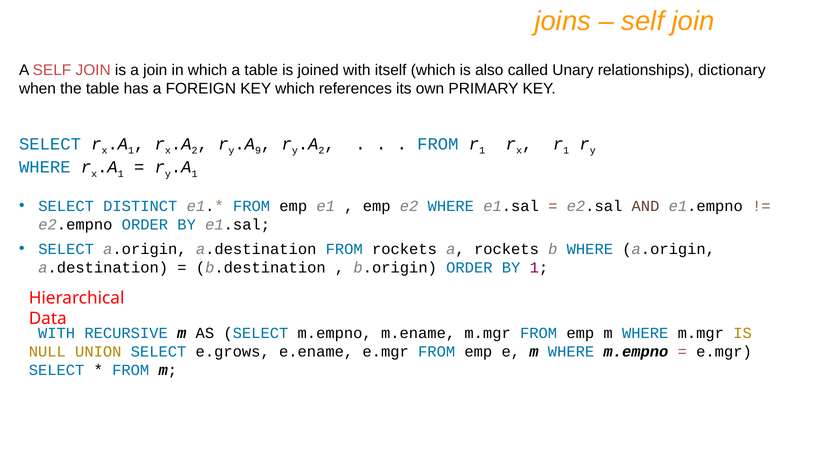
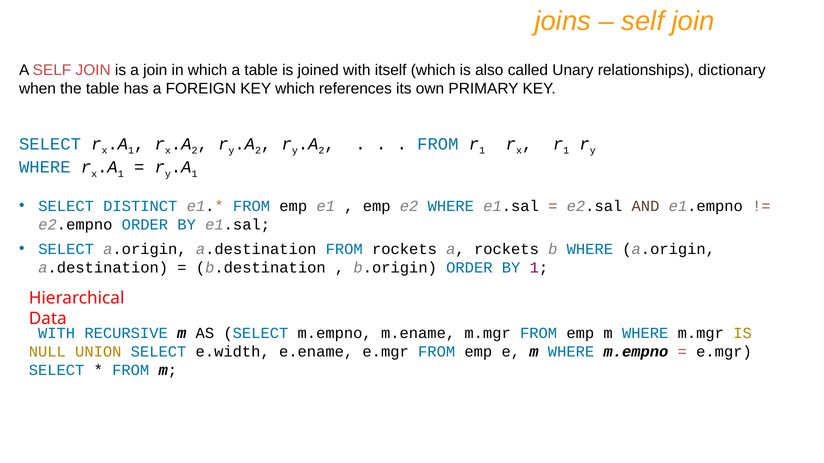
9 at (258, 151): 9 -> 2
e.grows: e.grows -> e.width
